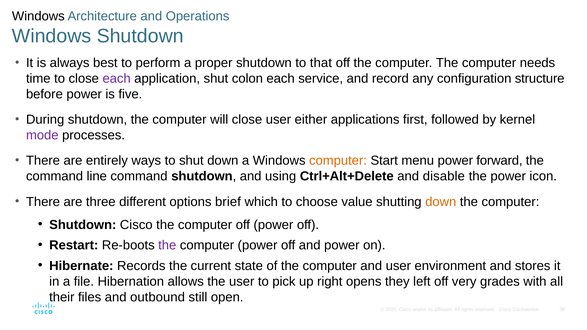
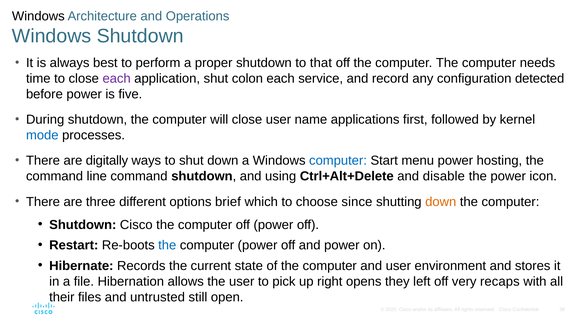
structure: structure -> detected
either: either -> name
mode colour: purple -> blue
entirely: entirely -> digitally
computer at (338, 161) colour: orange -> blue
forward: forward -> hosting
value: value -> since
the at (167, 245) colour: purple -> blue
grades: grades -> recaps
outbound: outbound -> untrusted
